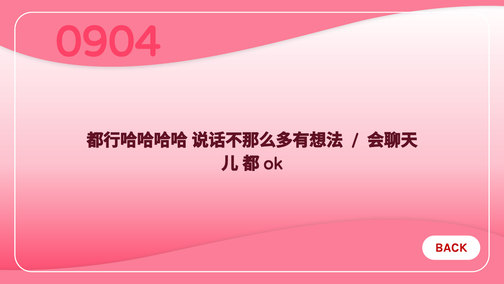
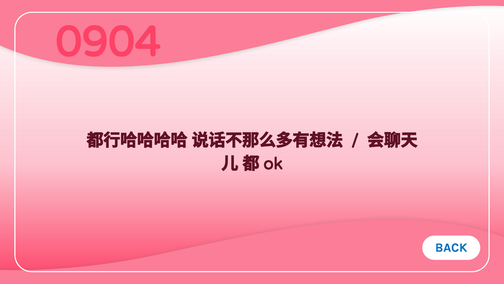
BACK colour: red -> blue
